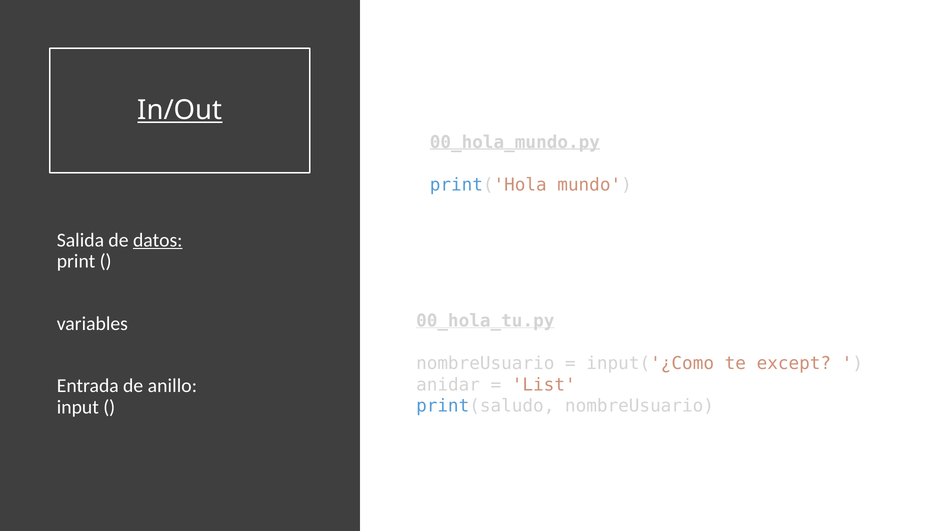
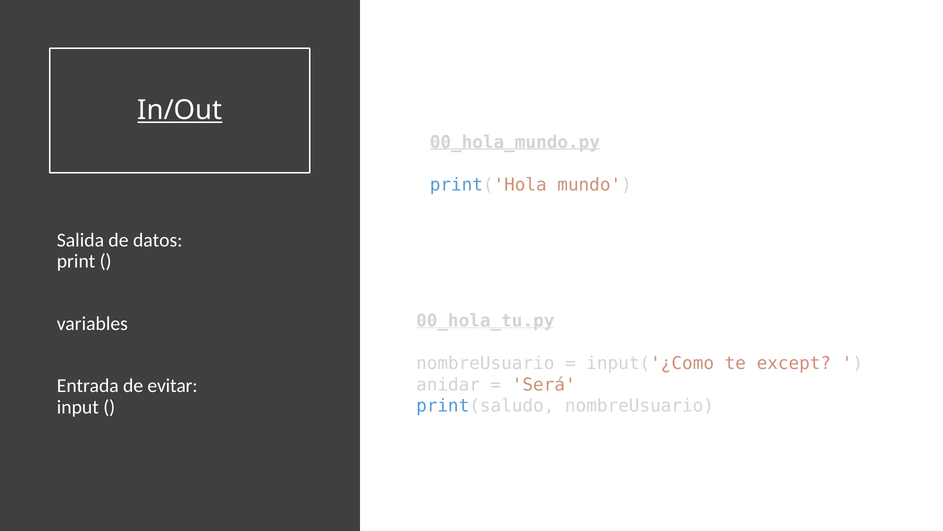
datos underline: present -> none
List: List -> Será
anillo: anillo -> evitar
